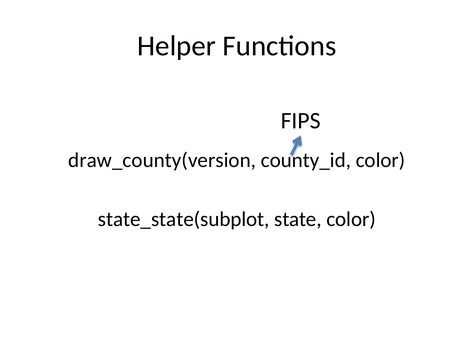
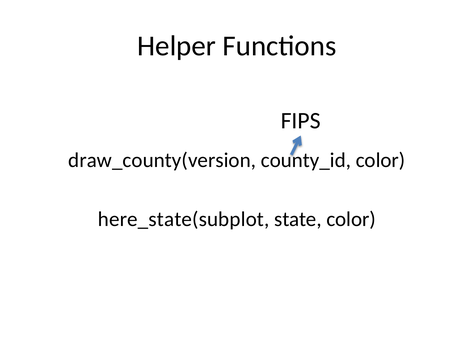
state_state(subplot: state_state(subplot -> here_state(subplot
